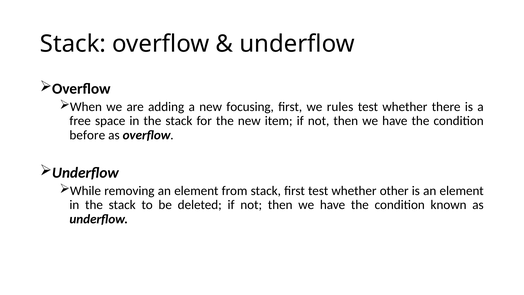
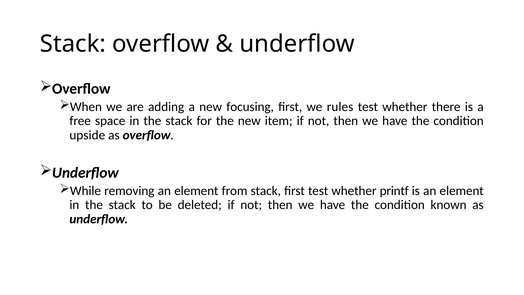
before: before -> upside
other: other -> printf
